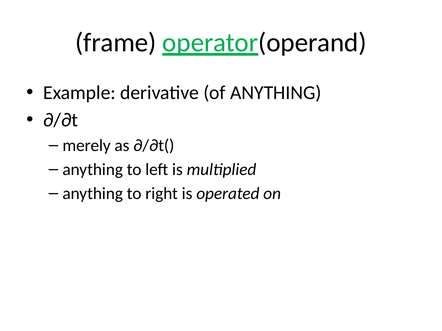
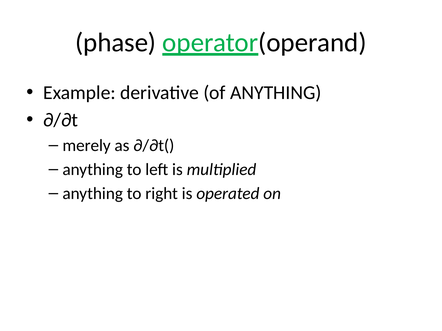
frame: frame -> phase
